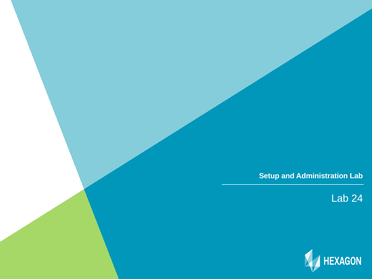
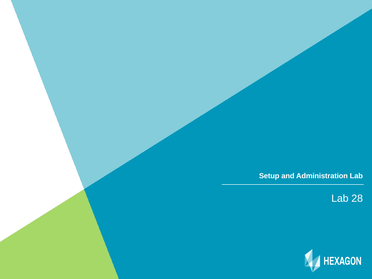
24: 24 -> 28
